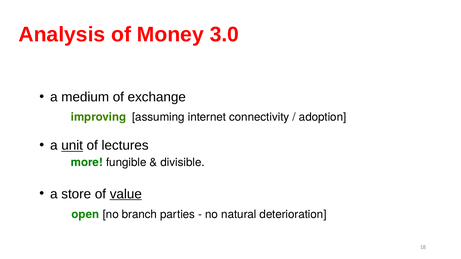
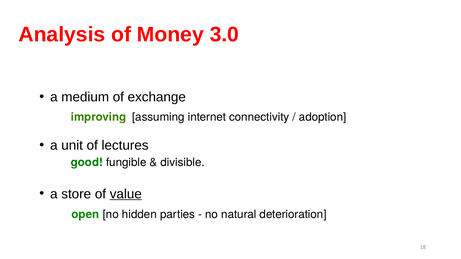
unit underline: present -> none
more: more -> good
branch: branch -> hidden
